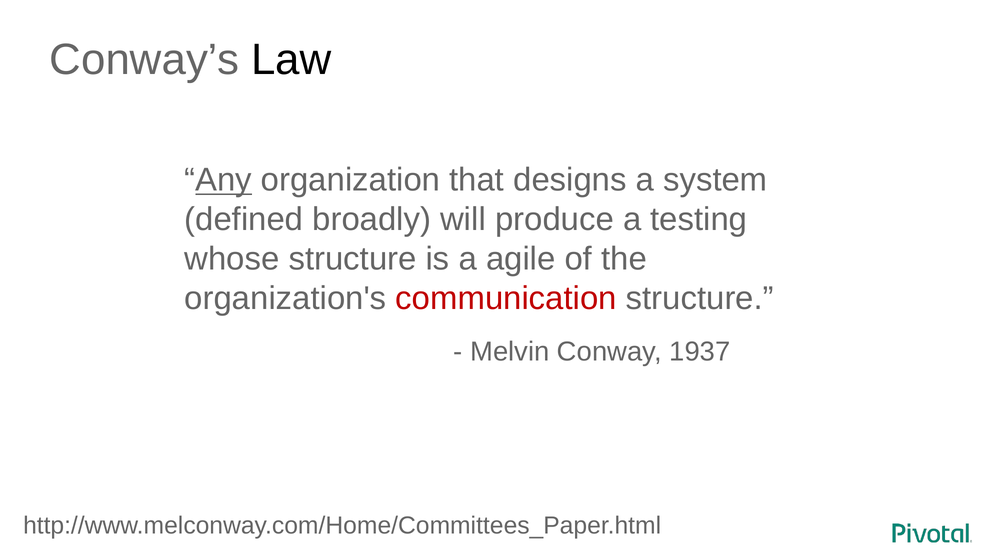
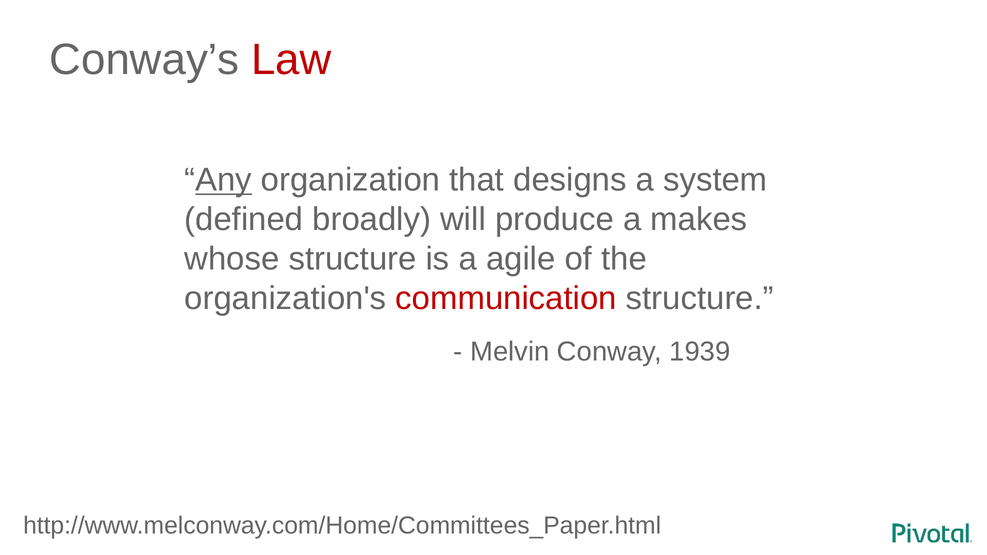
Law colour: black -> red
testing: testing -> makes
1937: 1937 -> 1939
